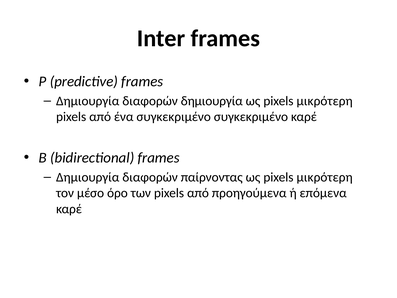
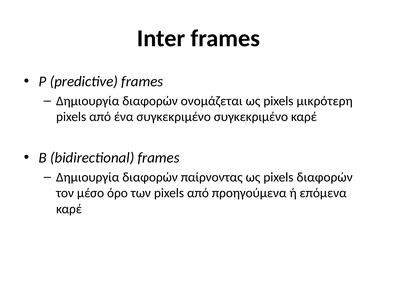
διαφορών δημιουργία: δημιουργία -> ονομάζεται
παίρνοντας ως pixels μικρότερη: μικρότερη -> διαφορών
